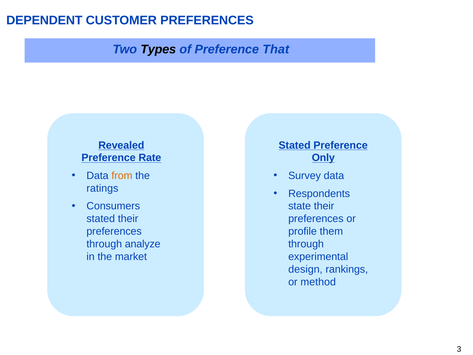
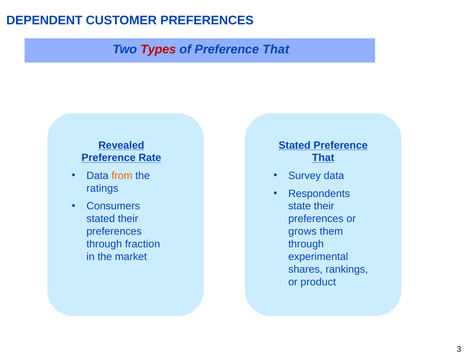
Types colour: black -> red
Only at (323, 158): Only -> That
profile: profile -> grows
analyze: analyze -> fraction
design: design -> shares
method: method -> product
